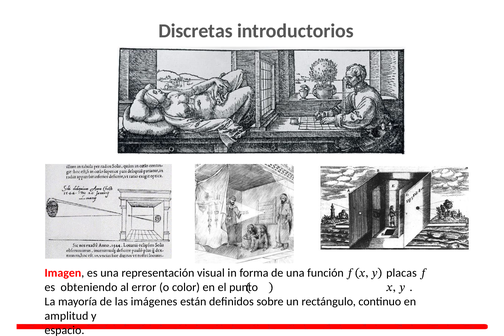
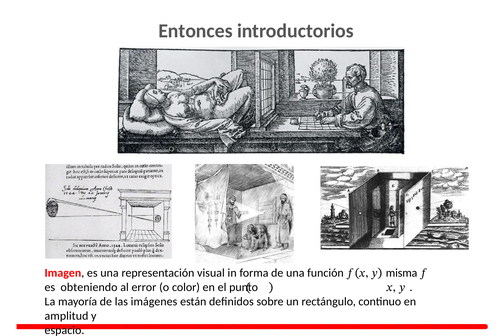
Discretas: Discretas -> Entonces
placas: placas -> misma
